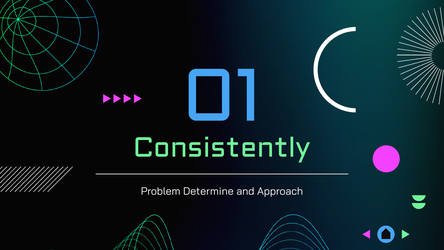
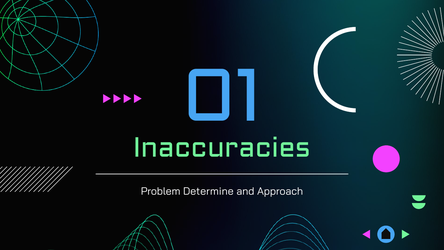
Consistently: Consistently -> Inaccuracies
